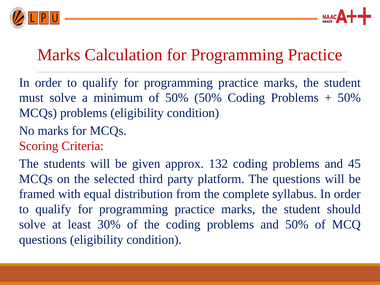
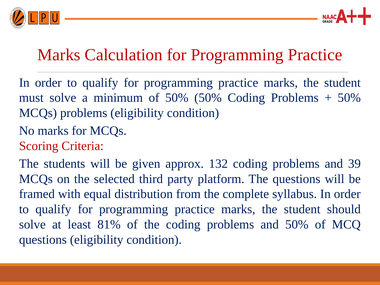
45: 45 -> 39
30%: 30% -> 81%
